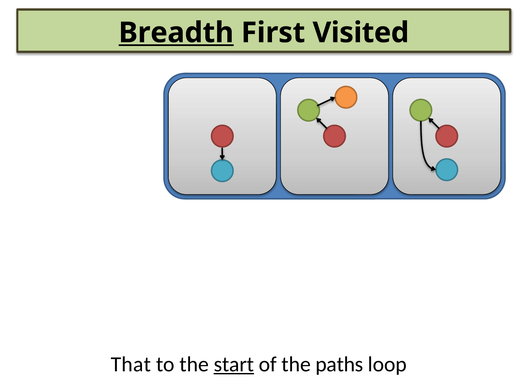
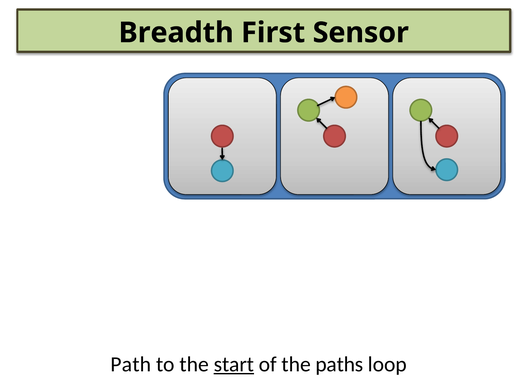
Breadth underline: present -> none
Visited: Visited -> Sensor
That: That -> Path
